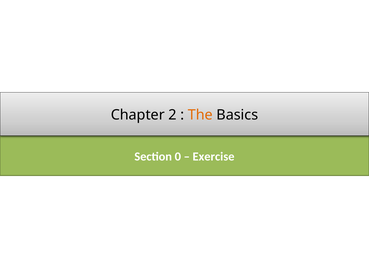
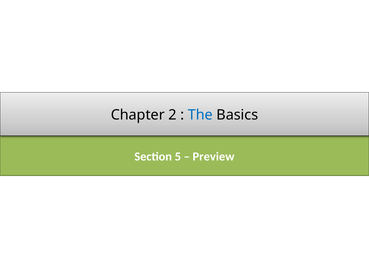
The colour: orange -> blue
0: 0 -> 5
Exercise: Exercise -> Preview
